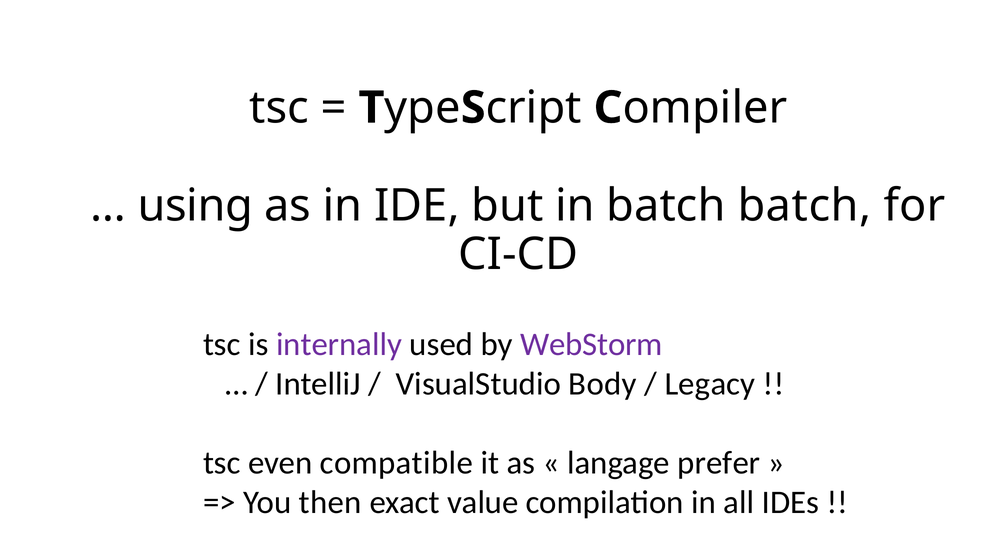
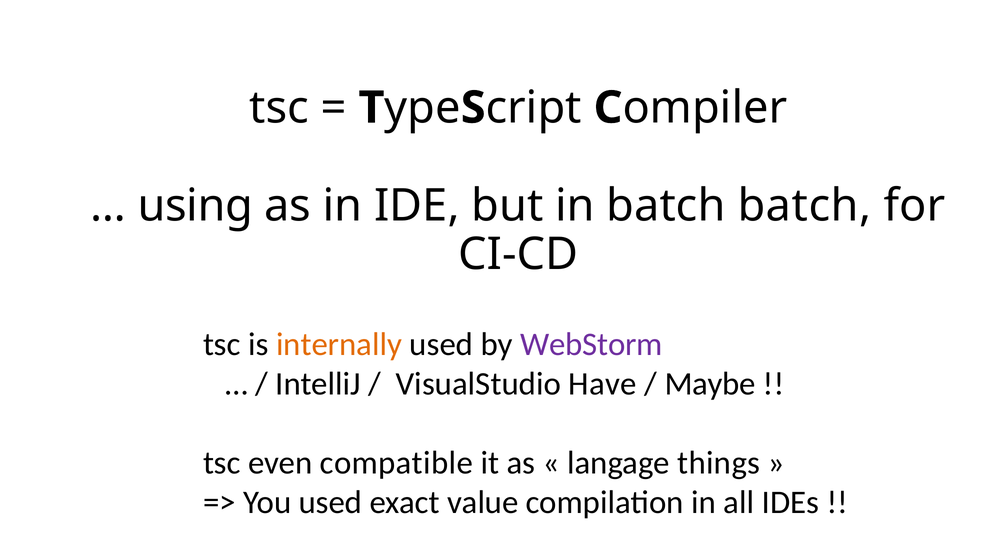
internally colour: purple -> orange
Body: Body -> Have
Legacy: Legacy -> Maybe
prefer: prefer -> things
You then: then -> used
